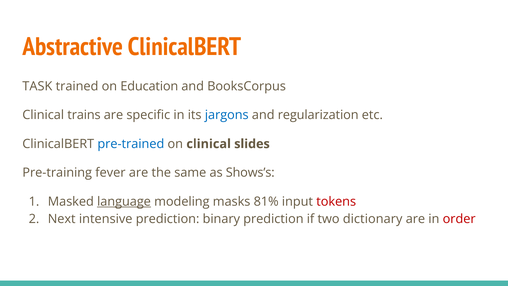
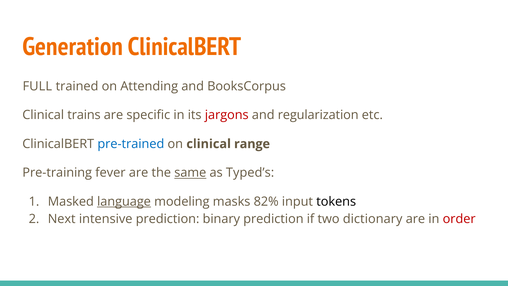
Abstractive: Abstractive -> Generation
TASK: TASK -> FULL
Education: Education -> Attending
jargons colour: blue -> red
slides: slides -> range
same underline: none -> present
Shows’s: Shows’s -> Typed’s
81%: 81% -> 82%
tokens colour: red -> black
